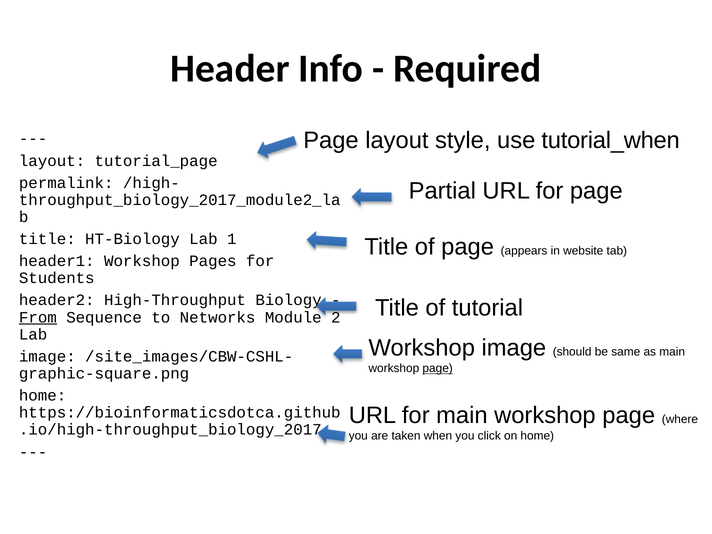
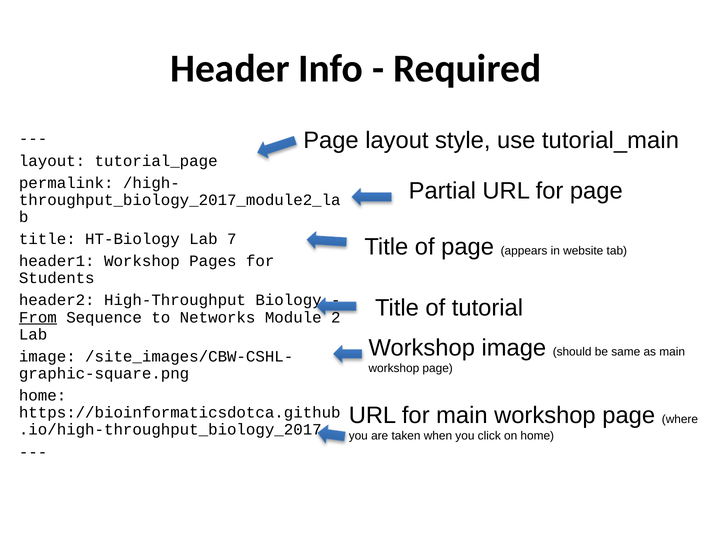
tutorial_when: tutorial_when -> tutorial_main
1: 1 -> 7
page at (438, 369) underline: present -> none
